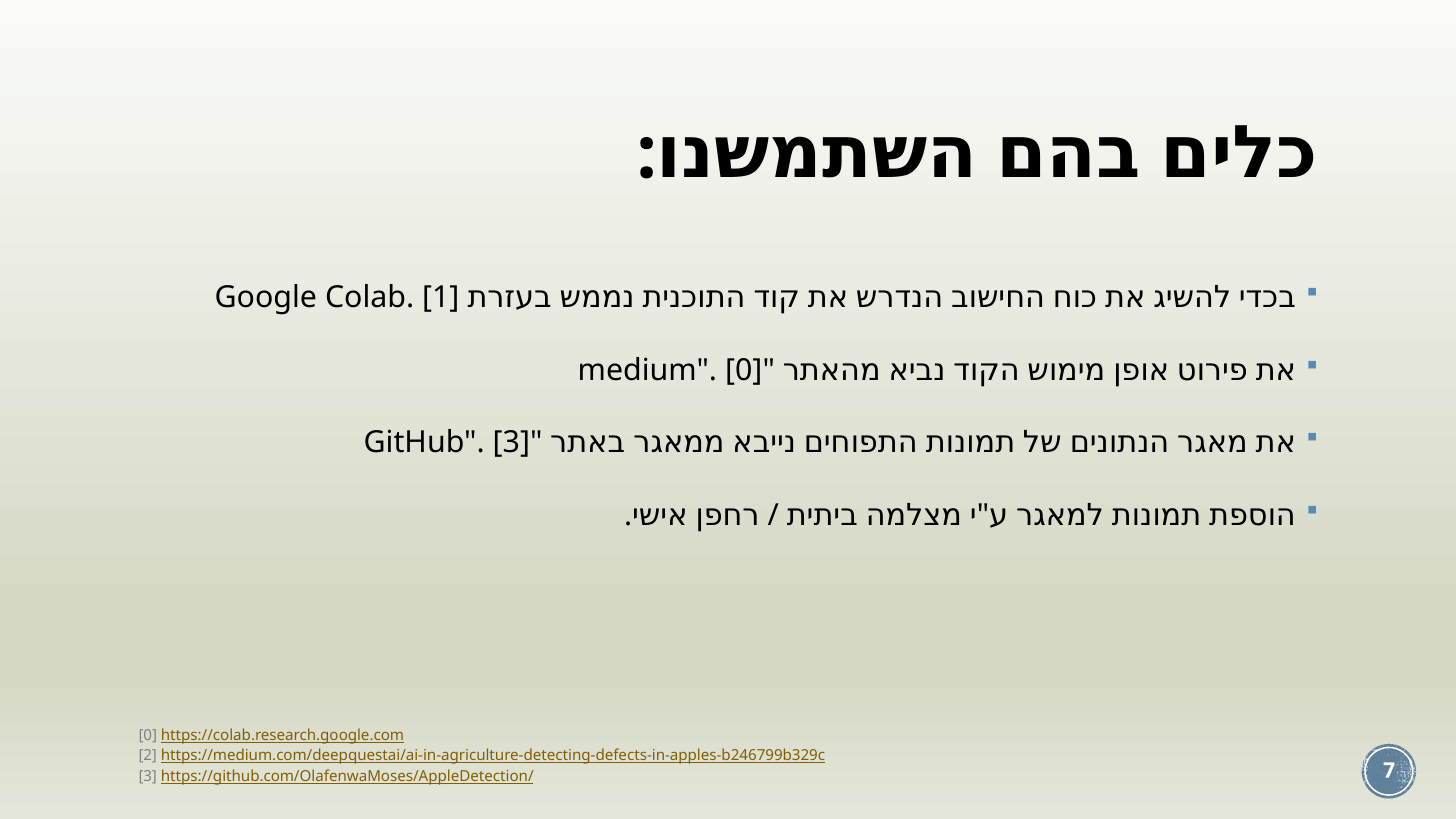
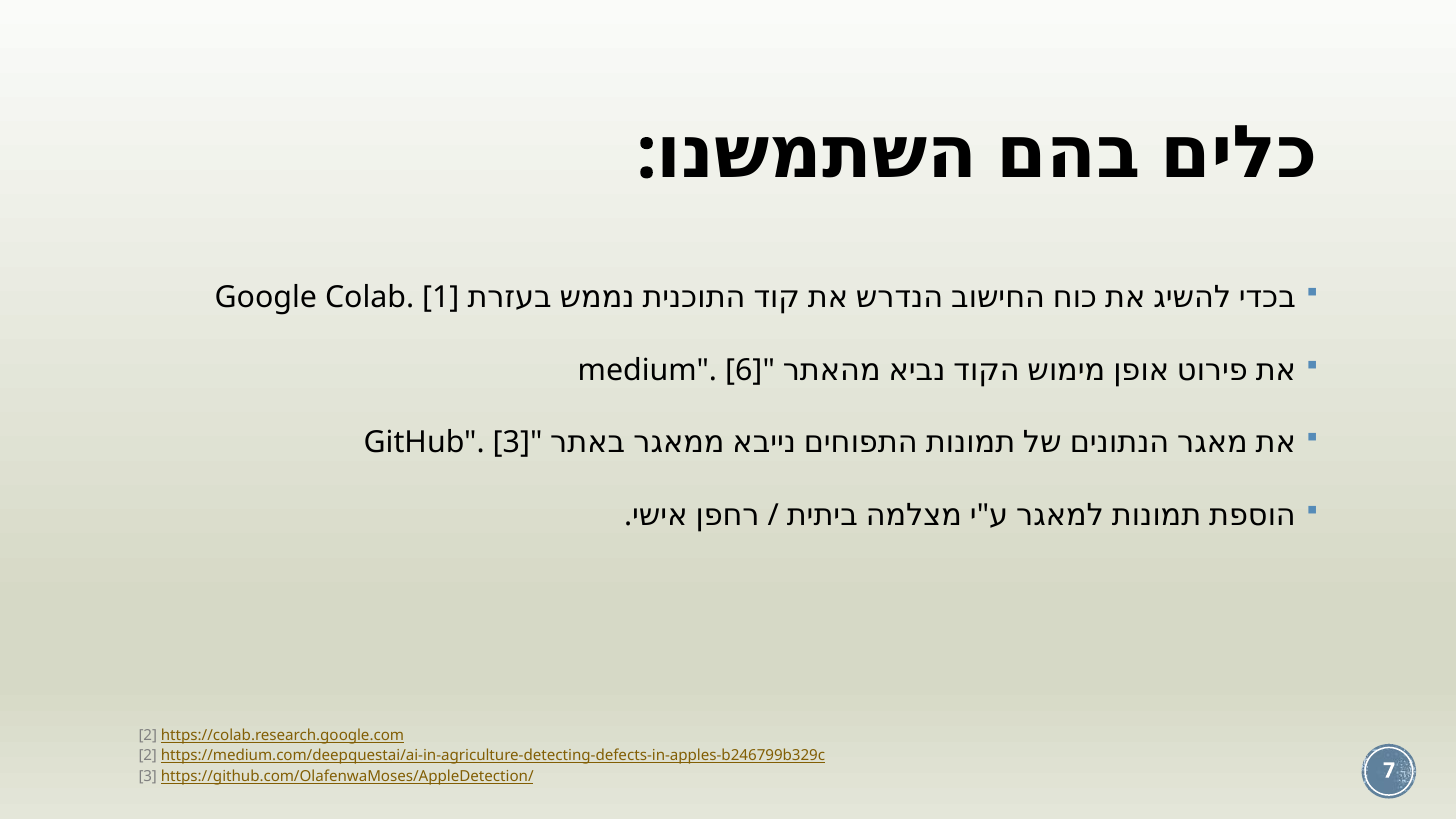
medium 0: 0 -> 6
0 at (148, 735): 0 -> 2
